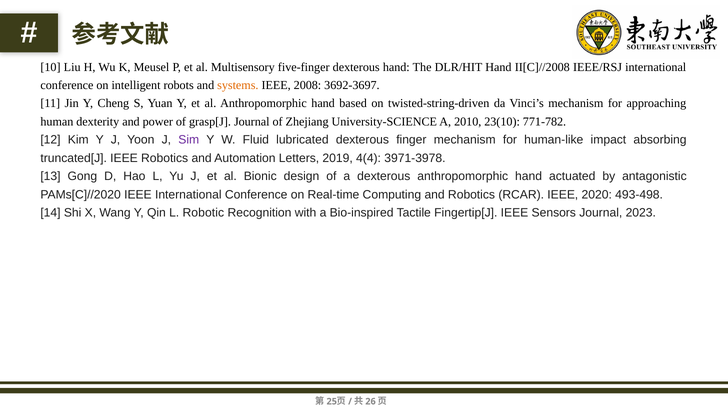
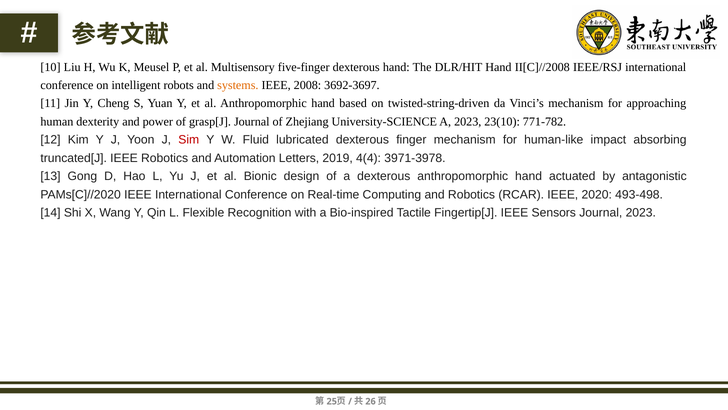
A 2010: 2010 -> 2023
Sim colour: purple -> red
Robotic: Robotic -> Flexible
